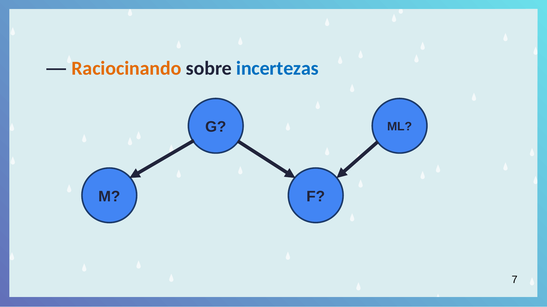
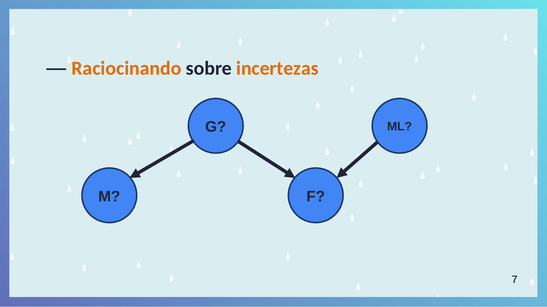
incertezas colour: blue -> orange
